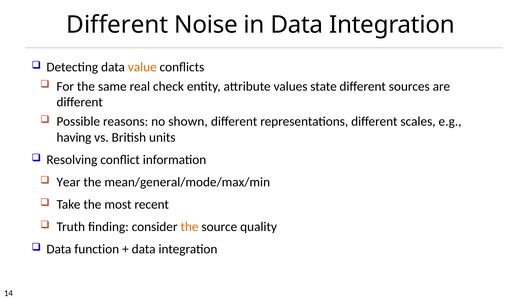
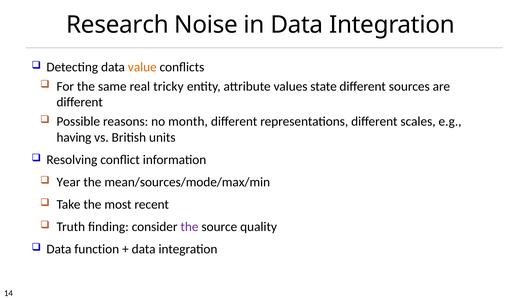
Different at (117, 25): Different -> Research
check: check -> tricky
shown: shown -> month
mean/general/mode/max/min: mean/general/mode/max/min -> mean/sources/mode/max/min
the at (190, 227) colour: orange -> purple
